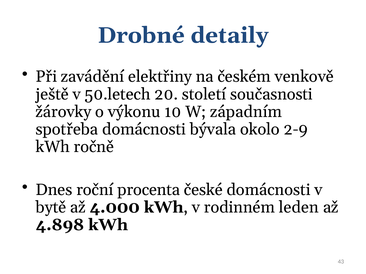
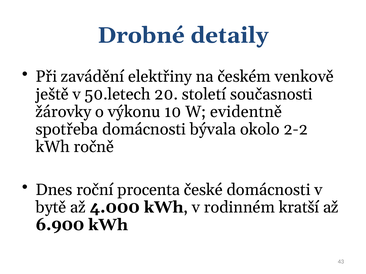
západním: západním -> evidentně
2-9: 2-9 -> 2-2
leden: leden -> kratší
4.898: 4.898 -> 6.900
